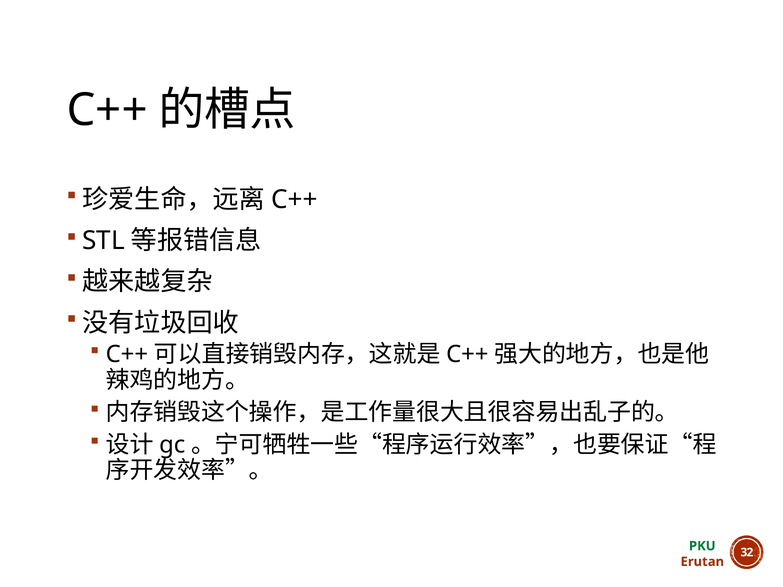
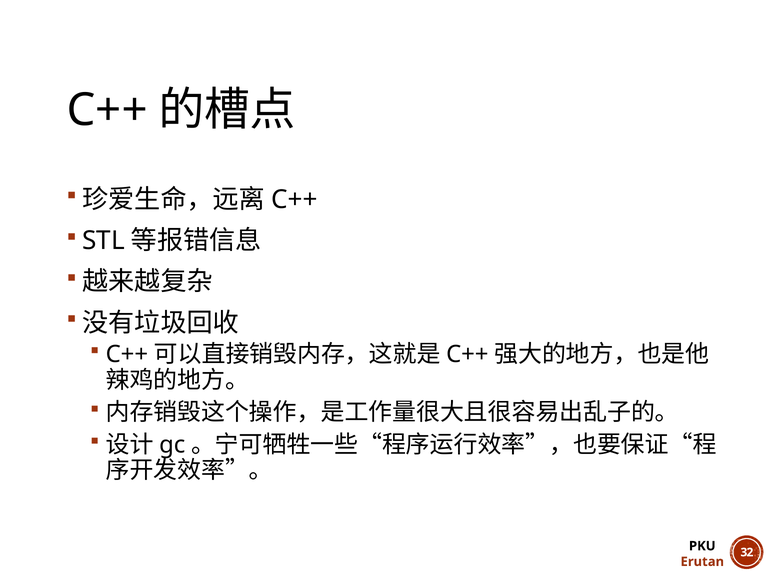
PKU colour: green -> black
